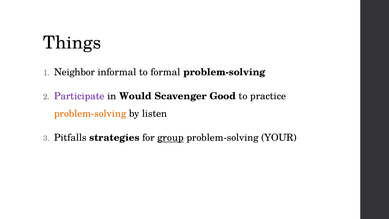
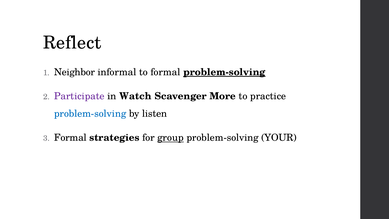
Things: Things -> Reflect
problem-solving at (224, 72) underline: none -> present
Would: Would -> Watch
Good: Good -> More
problem-solving at (90, 114) colour: orange -> blue
Pitfalls at (70, 138): Pitfalls -> Formal
